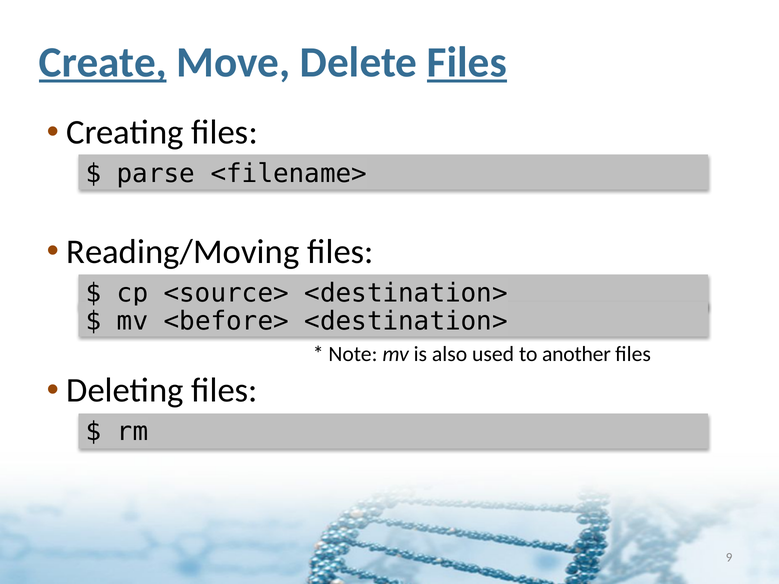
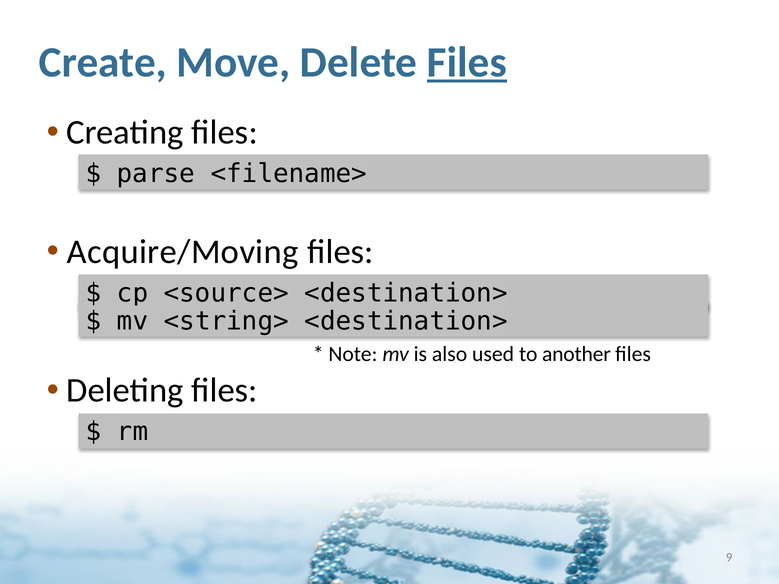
Create underline: present -> none
Reading/Moving: Reading/Moving -> Acquire/Moving
<before>: <before> -> <string>
